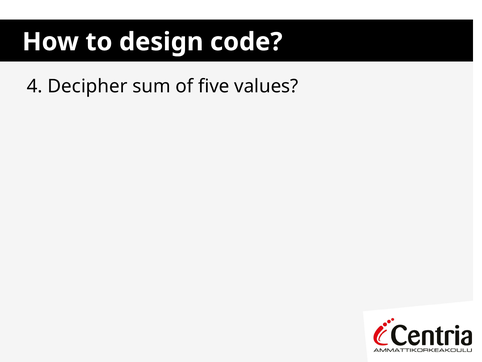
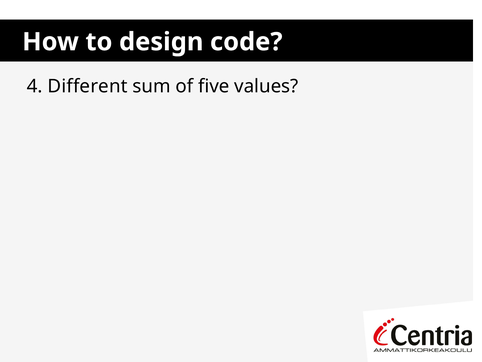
Decipher: Decipher -> Different
